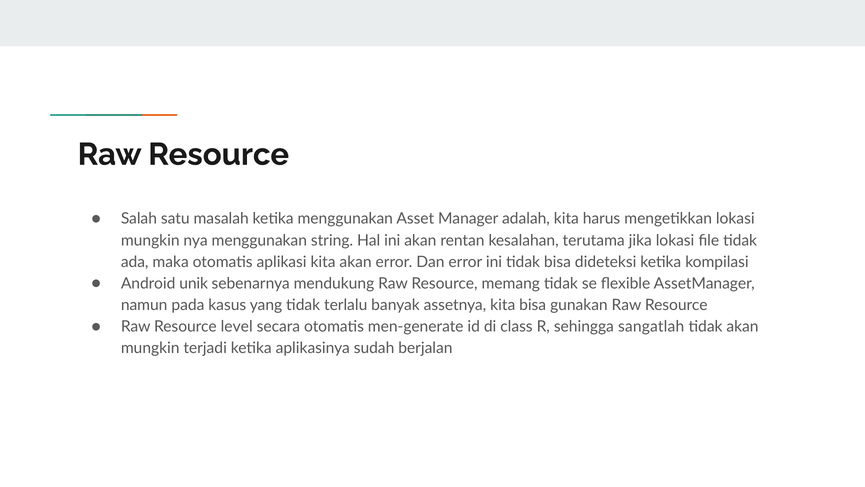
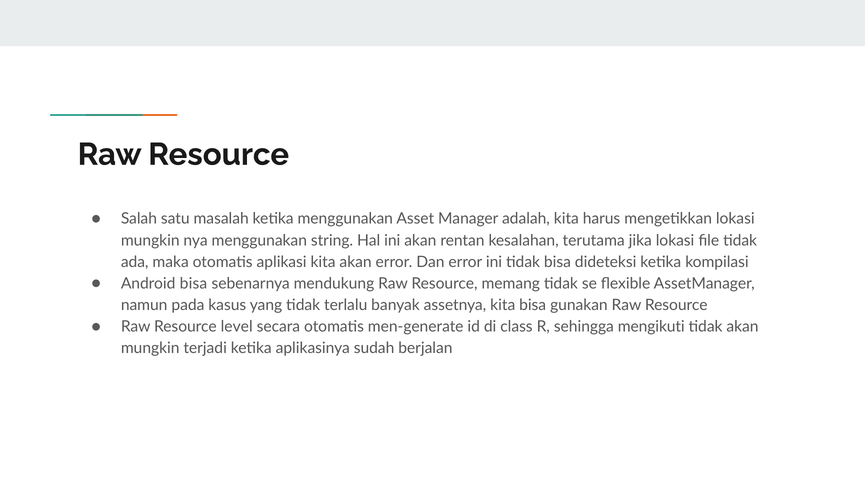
Android unik: unik -> bisa
sangatlah: sangatlah -> mengikuti
